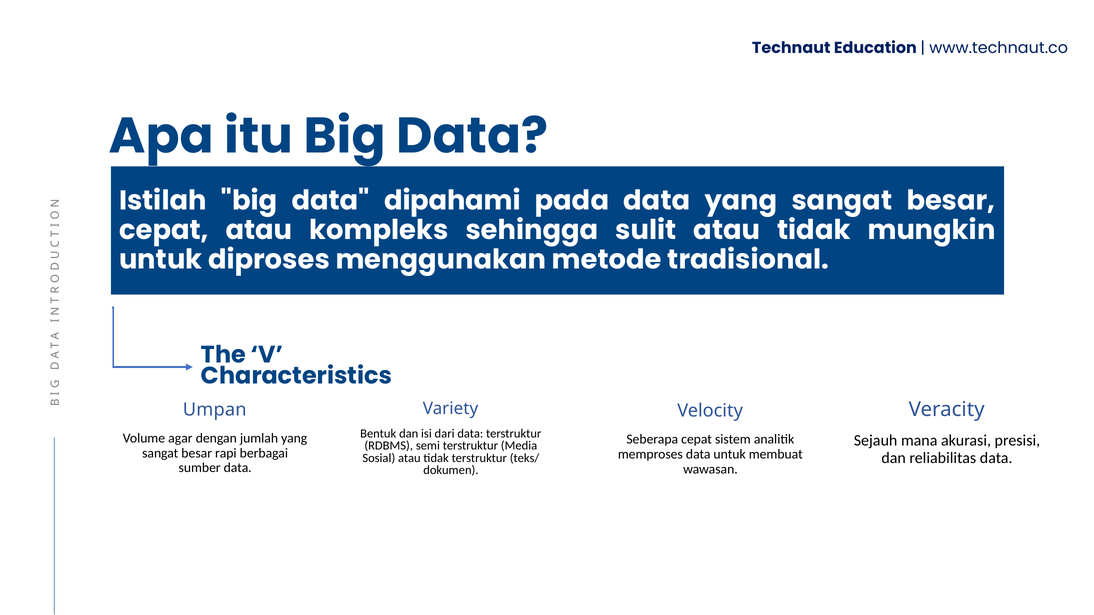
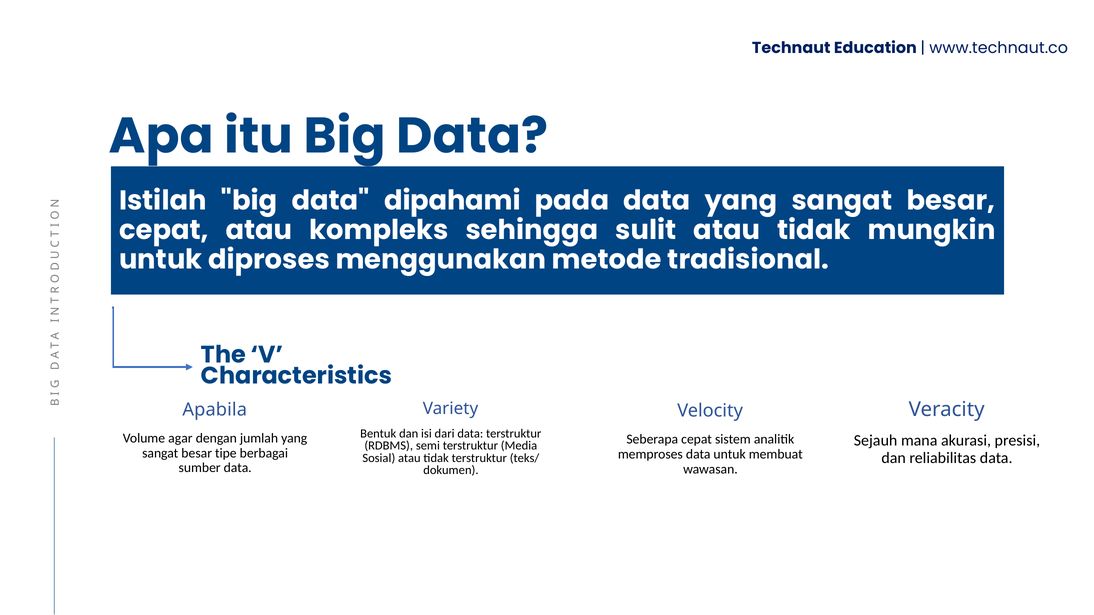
Umpan: Umpan -> Apabila
rapi: rapi -> tipe
